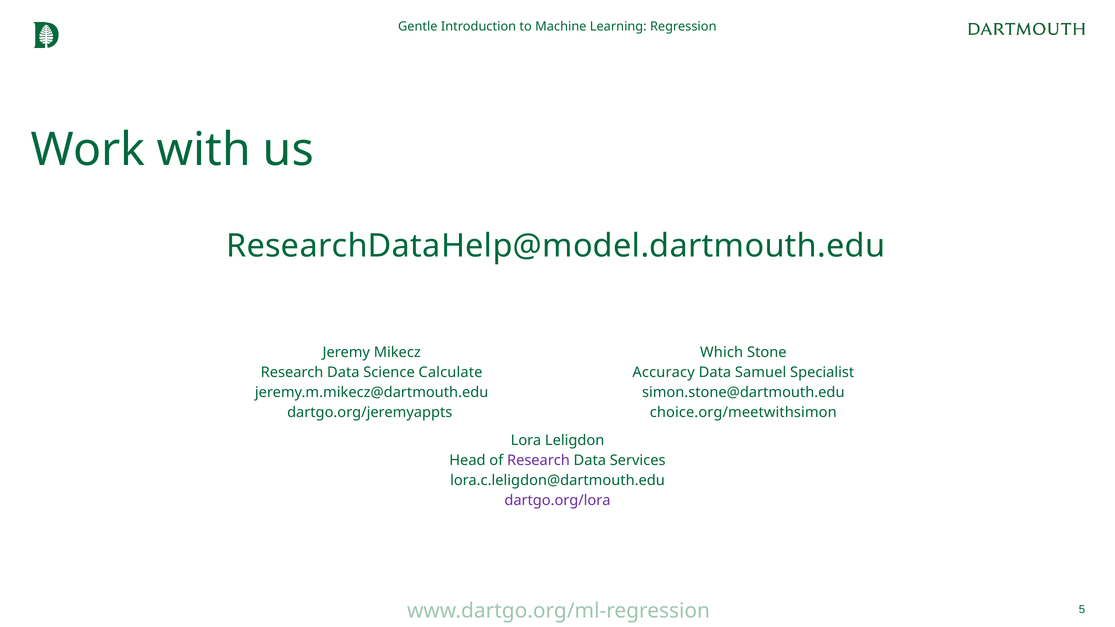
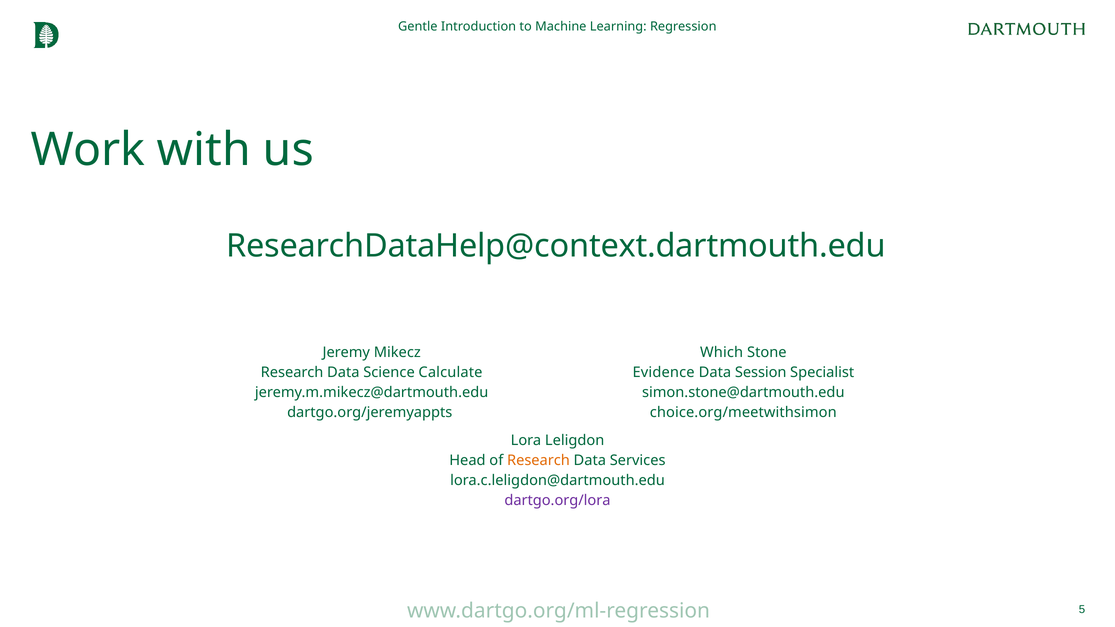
ResearchDataHelp@model.dartmouth.edu: ResearchDataHelp@model.dartmouth.edu -> ResearchDataHelp@context.dartmouth.edu
Accuracy: Accuracy -> Evidence
Samuel: Samuel -> Session
Research at (538, 461) colour: purple -> orange
